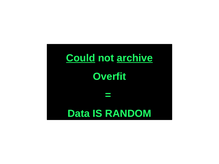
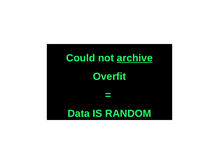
Could underline: present -> none
